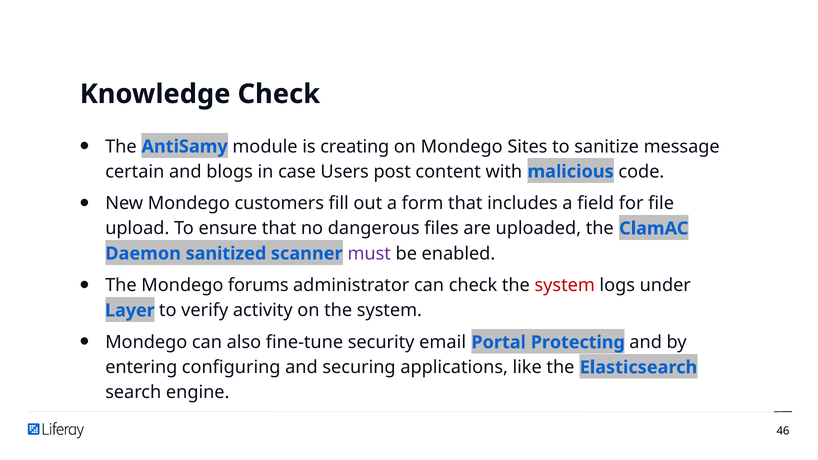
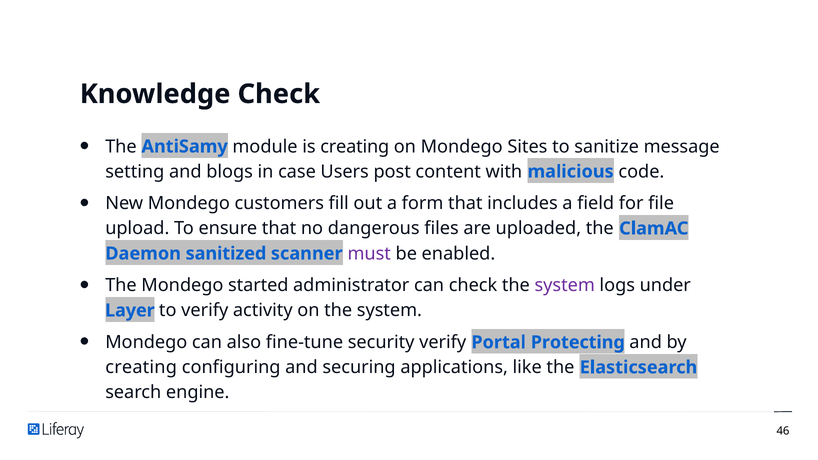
certain: certain -> setting
forums: forums -> started
system at (565, 285) colour: red -> purple
security email: email -> verify
entering at (141, 367): entering -> creating
